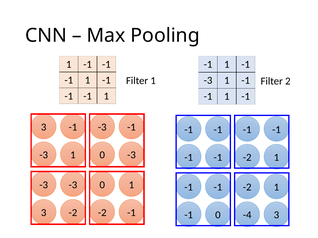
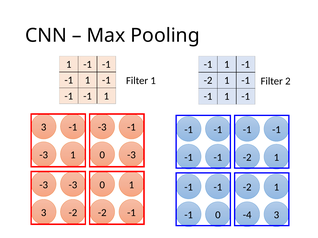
-3 at (208, 81): -3 -> -2
